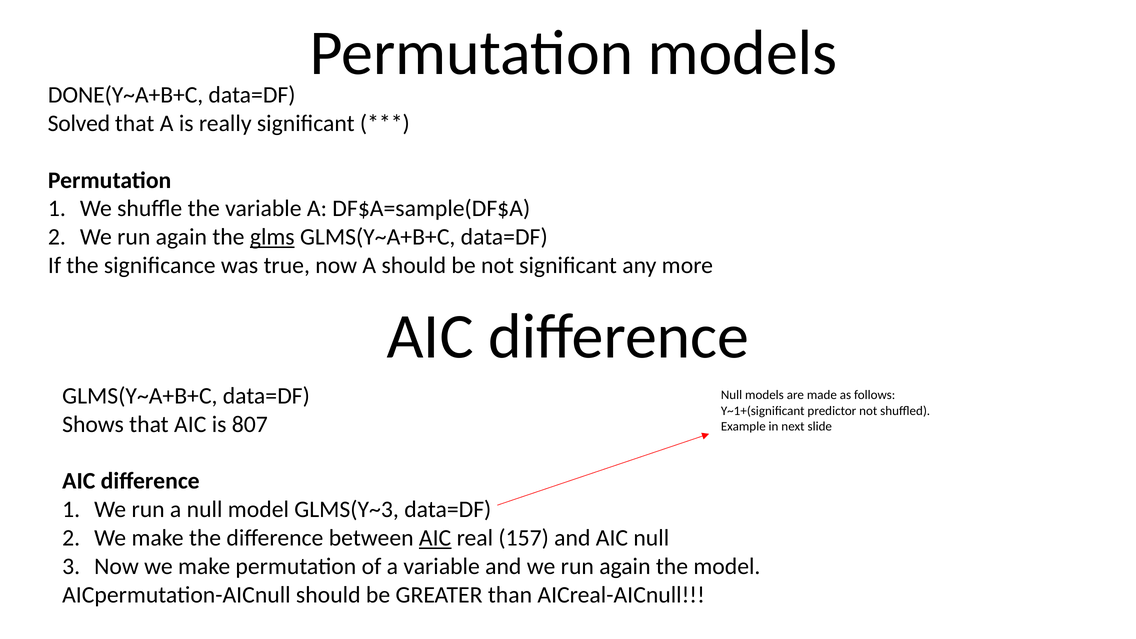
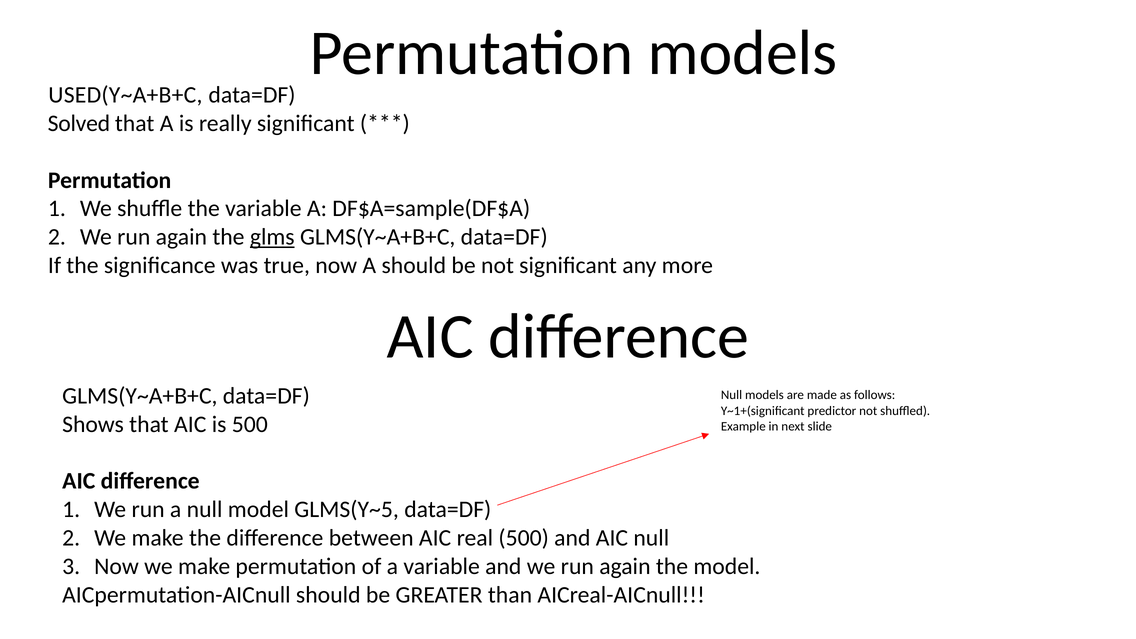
DONE(Y~A+B+C: DONE(Y~A+B+C -> USED(Y~A+B+C
is 807: 807 -> 500
GLMS(Y~3: GLMS(Y~3 -> GLMS(Y~5
AIC at (435, 538) underline: present -> none
real 157: 157 -> 500
